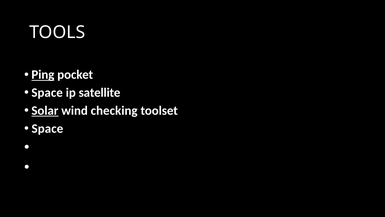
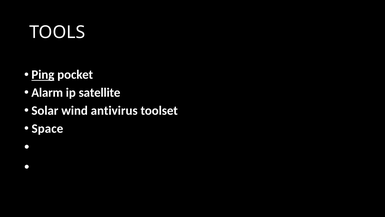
Space at (47, 92): Space -> Alarm
Solar underline: present -> none
checking: checking -> antivirus
